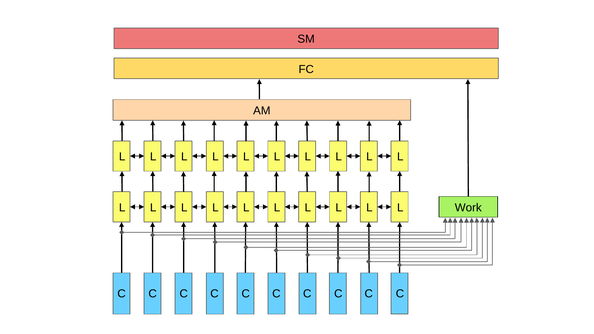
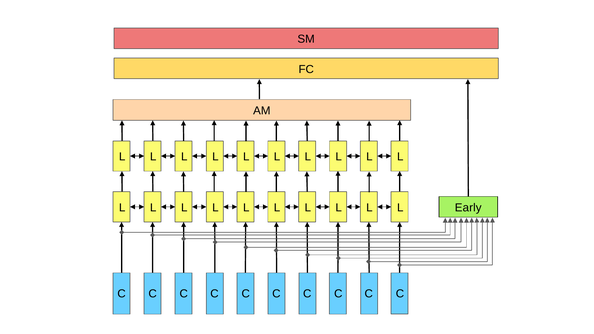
Work: Work -> Early
